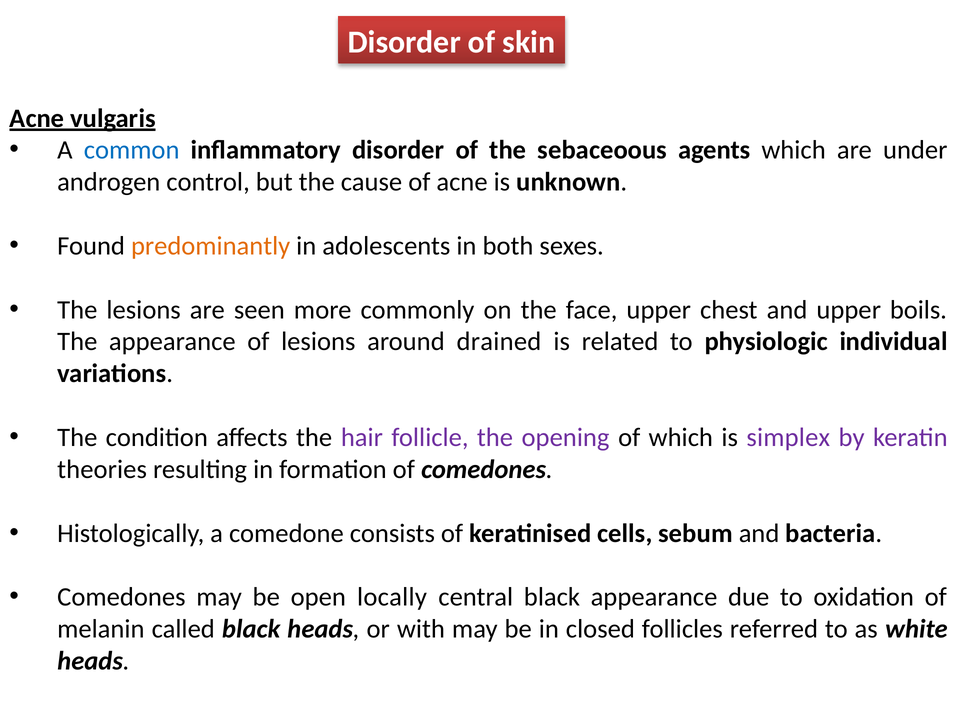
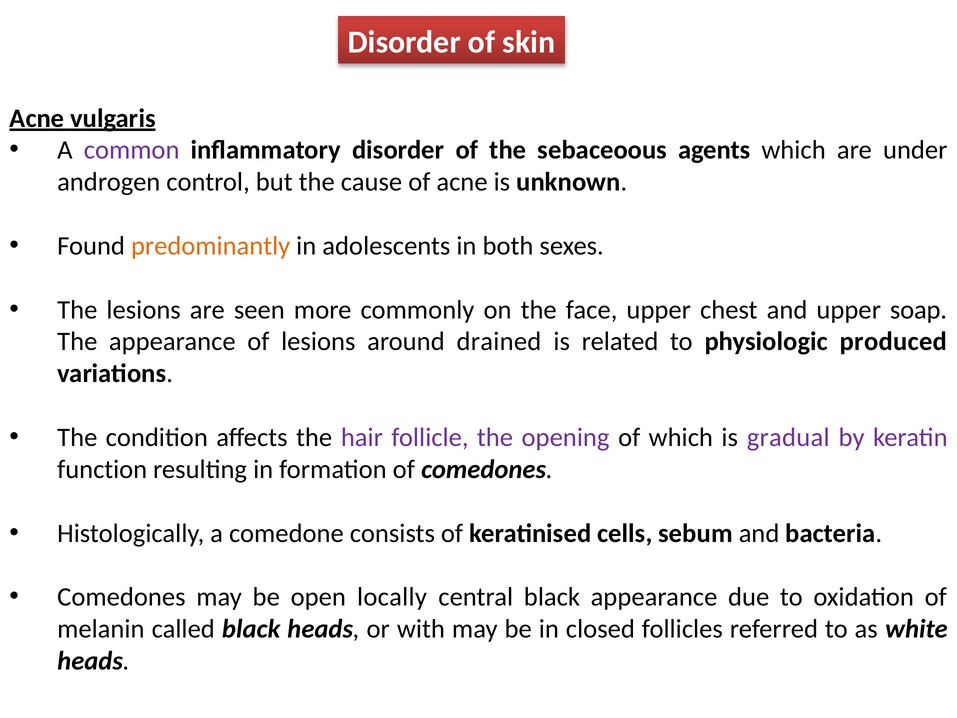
common colour: blue -> purple
boils: boils -> soap
individual: individual -> produced
simplex: simplex -> gradual
theories: theories -> function
